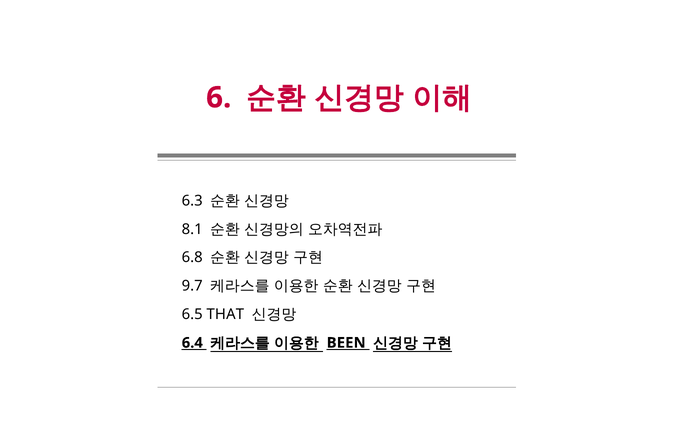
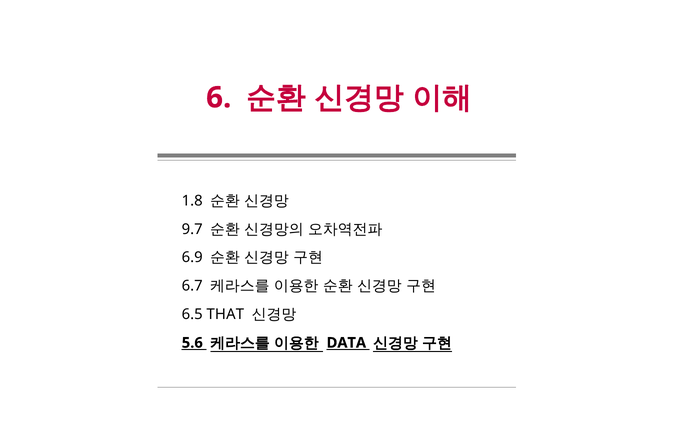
6.3: 6.3 -> 1.8
8.1: 8.1 -> 9.7
6.8: 6.8 -> 6.9
9.7: 9.7 -> 6.7
6.4: 6.4 -> 5.6
BEEN: BEEN -> DATA
